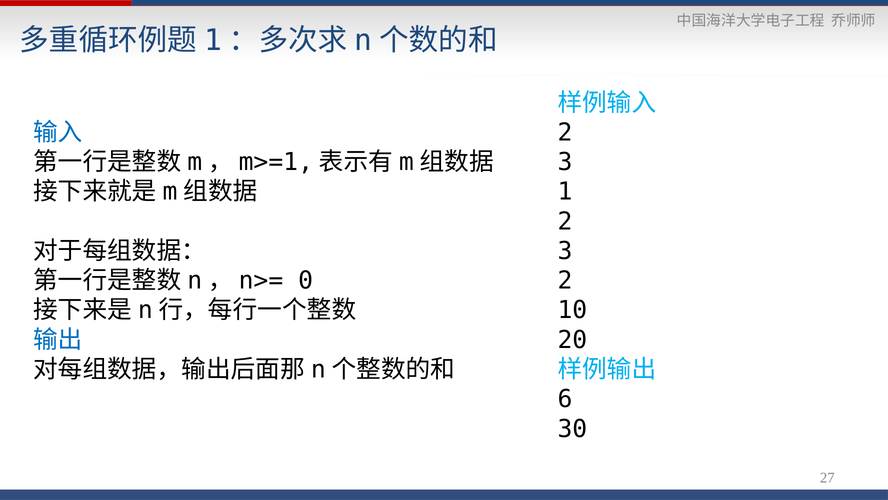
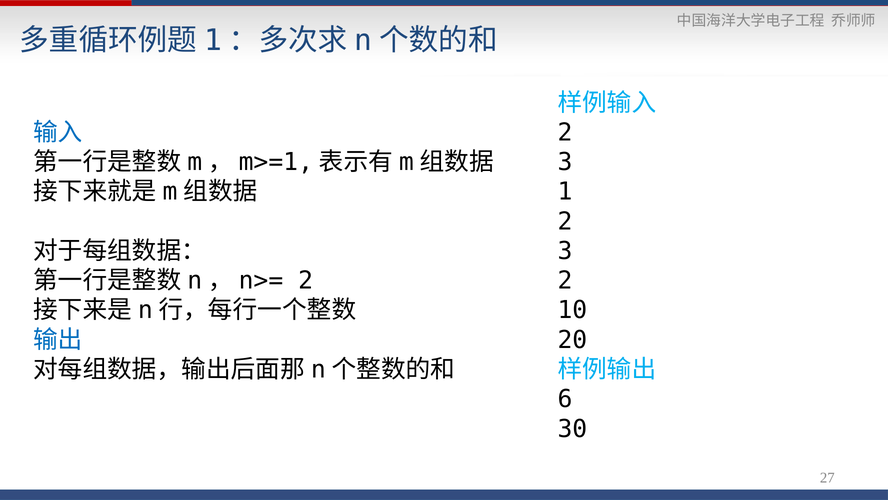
0 at (306, 280): 0 -> 2
